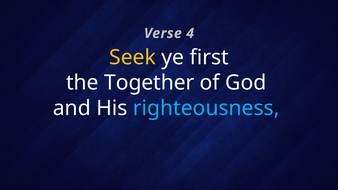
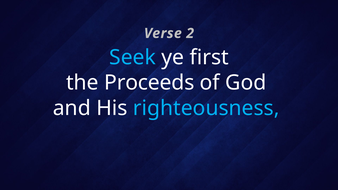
4: 4 -> 2
Seek colour: yellow -> light blue
Together: Together -> Proceeds
